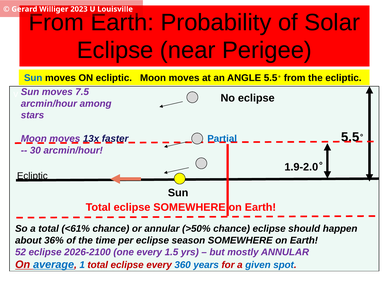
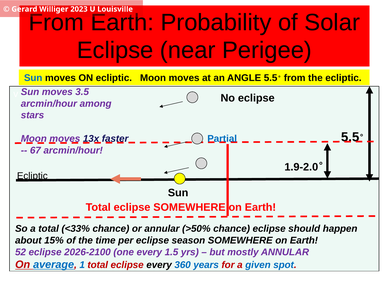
7.5: 7.5 -> 3.5
30: 30 -> 67
<61%: <61% -> <33%
36%: 36% -> 15%
every at (159, 265) colour: red -> black
